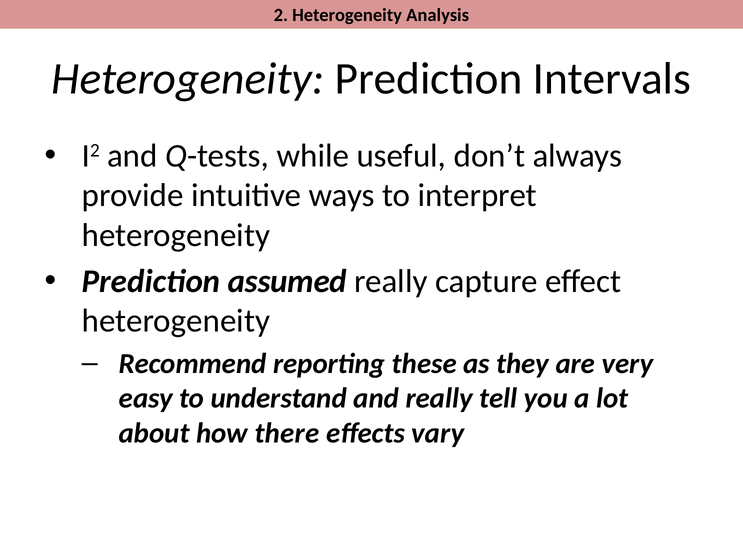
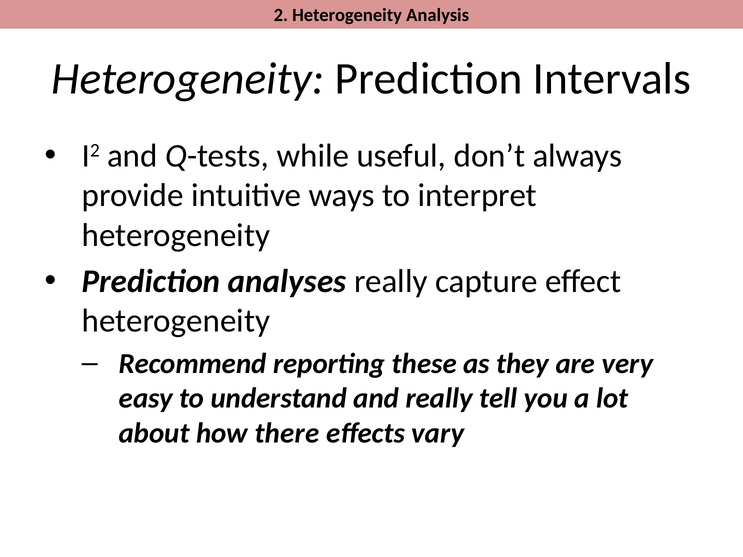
assumed: assumed -> analyses
